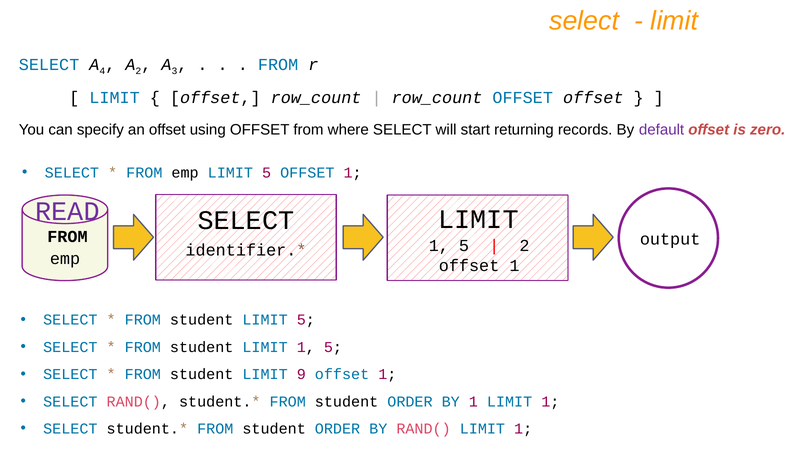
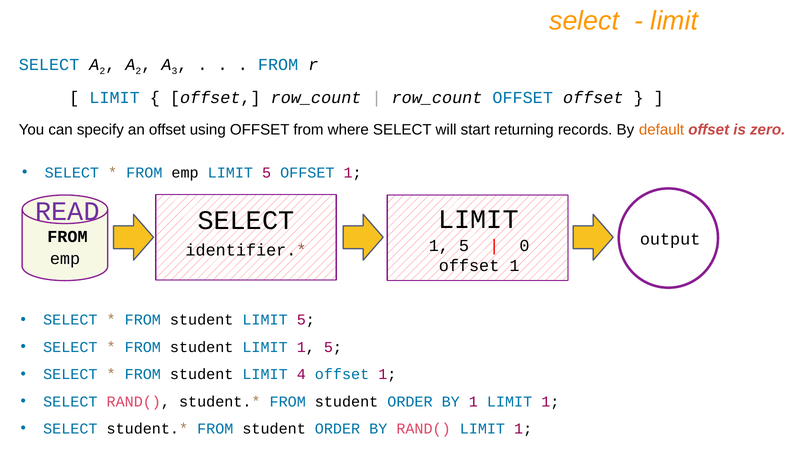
4 at (102, 71): 4 -> 2
default colour: purple -> orange
2 at (524, 245): 2 -> 0
9: 9 -> 4
